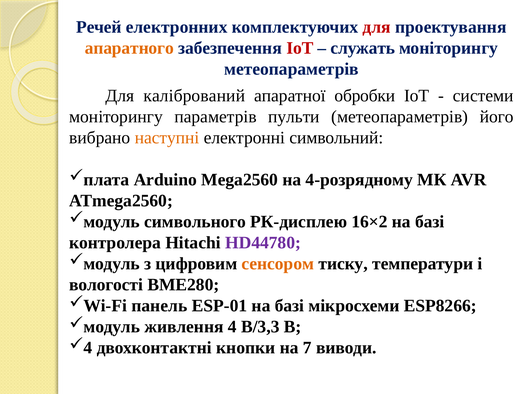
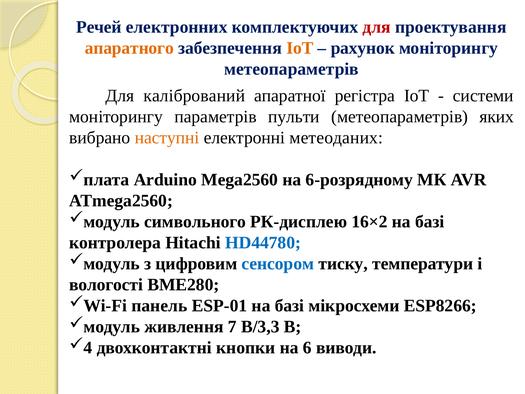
IoT at (300, 48) colour: red -> orange
служать: служать -> рахунок
обробки: обробки -> регістра
його: його -> яких
символьний: символьний -> метеоданих
4-розрядному: 4-розрядному -> 6-розрядному
HD44780 colour: purple -> blue
сенсором colour: orange -> blue
4: 4 -> 7
7: 7 -> 6
